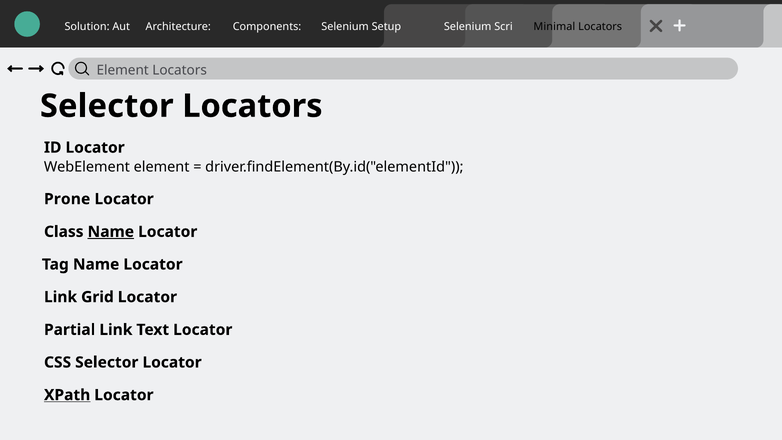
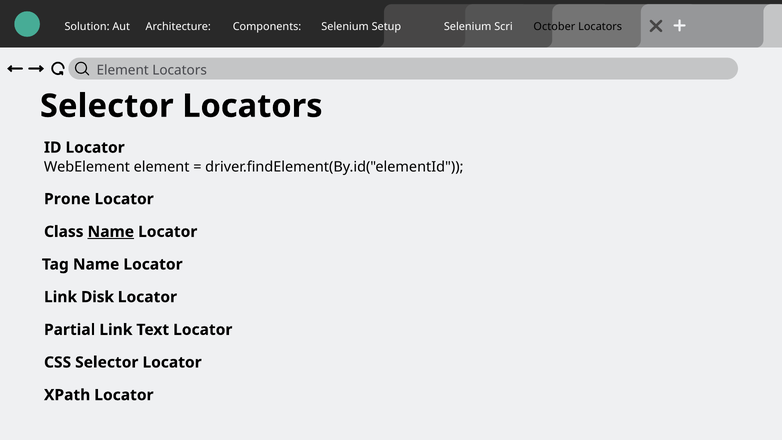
Minimal: Minimal -> October
Grid: Grid -> Disk
XPath underline: present -> none
